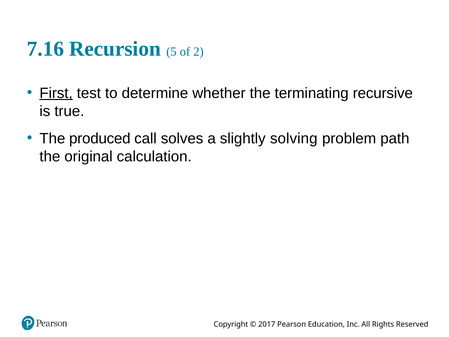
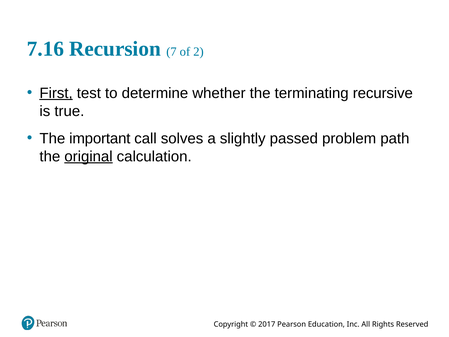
5: 5 -> 7
produced: produced -> important
solving: solving -> passed
original underline: none -> present
